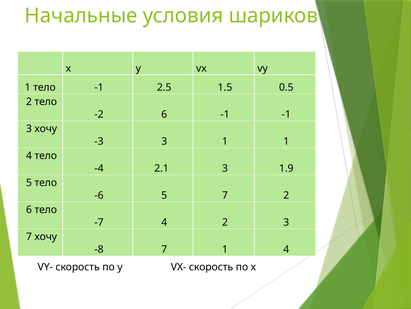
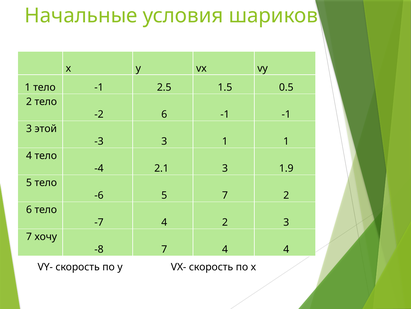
3 хочу: хочу -> этой
7 1: 1 -> 4
